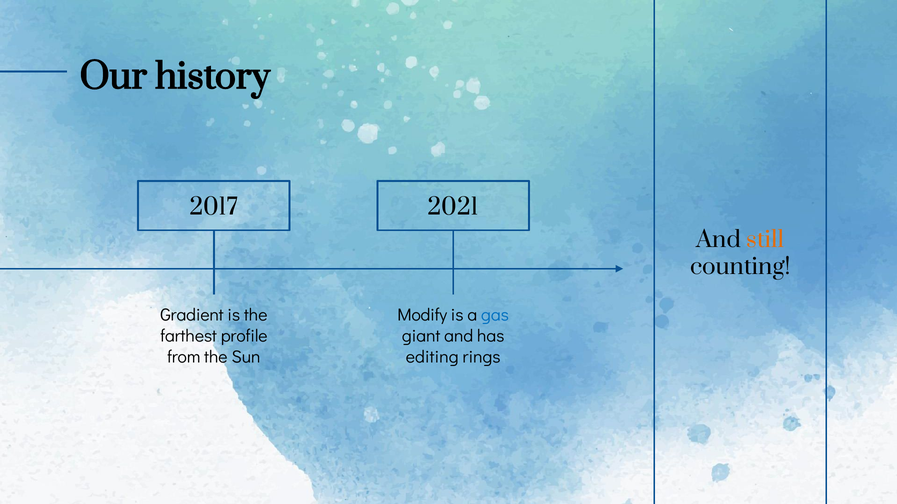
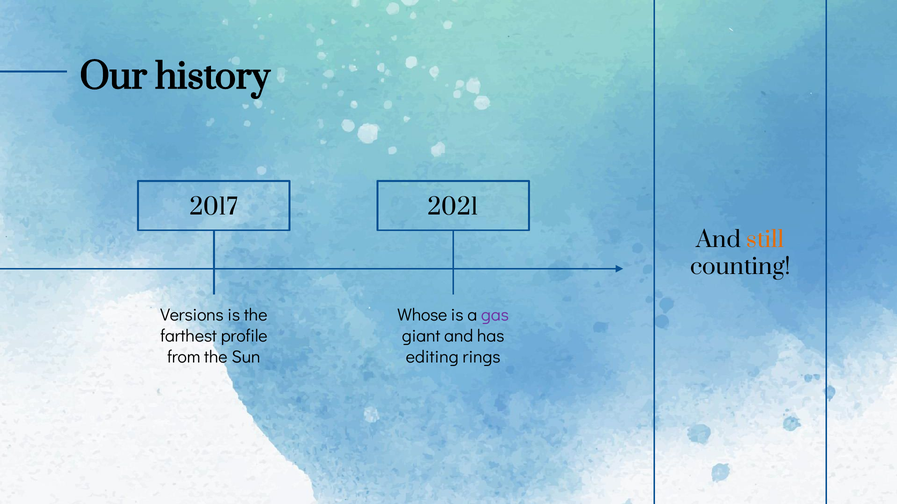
Gradient: Gradient -> Versions
Modify: Modify -> Whose
gas colour: blue -> purple
